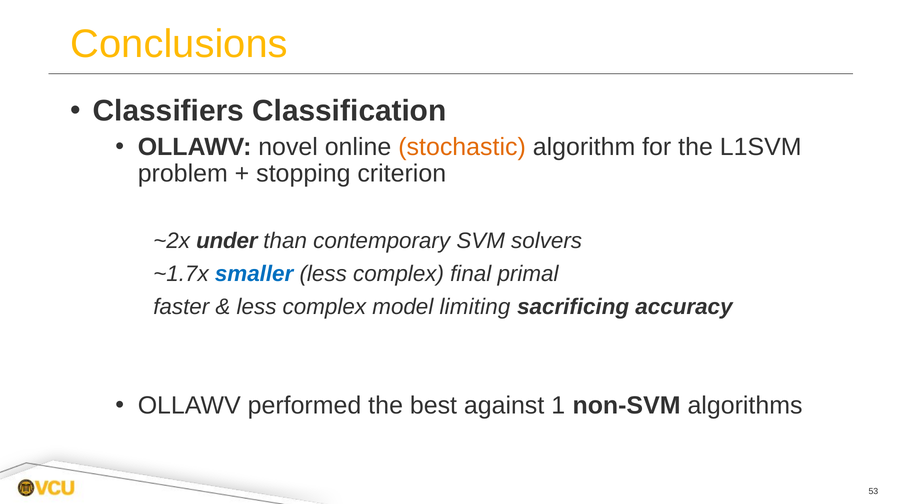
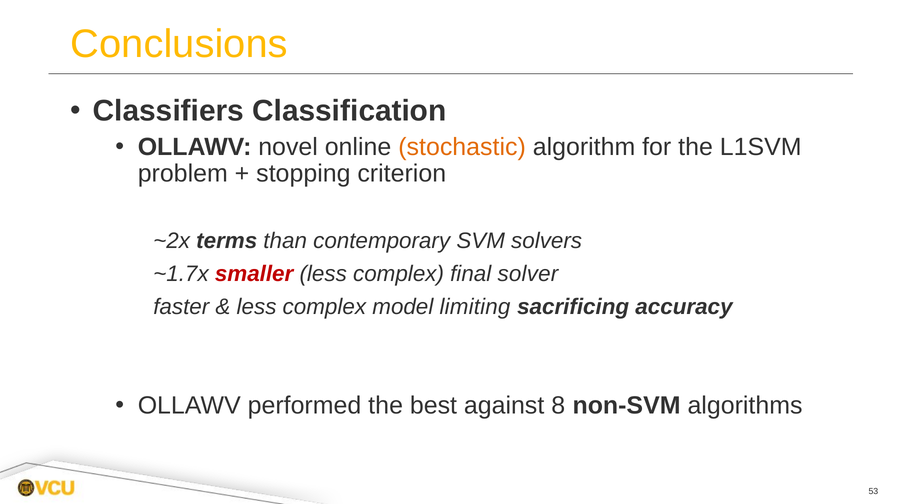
under: under -> terms
smaller colour: blue -> red
primal: primal -> solver
1: 1 -> 8
